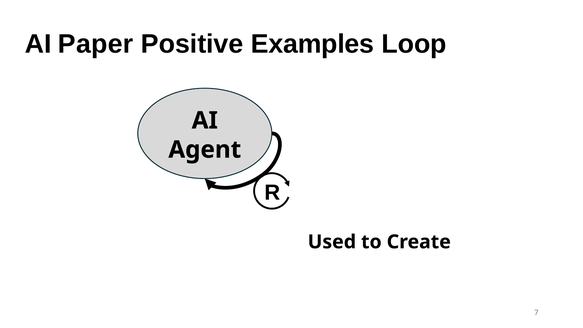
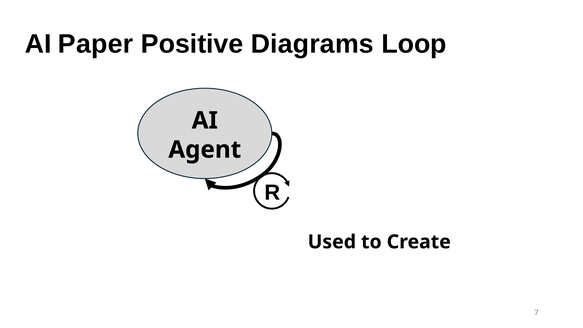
Examples: Examples -> Diagrams
